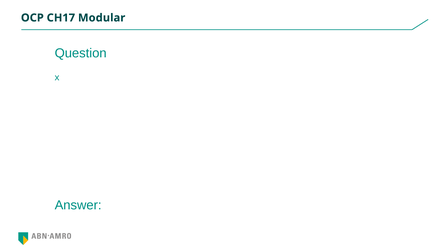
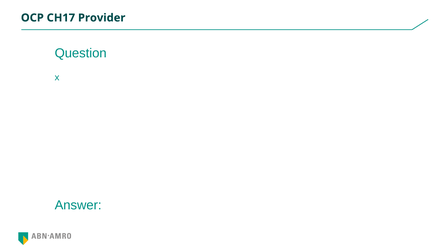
Modular: Modular -> Provider
